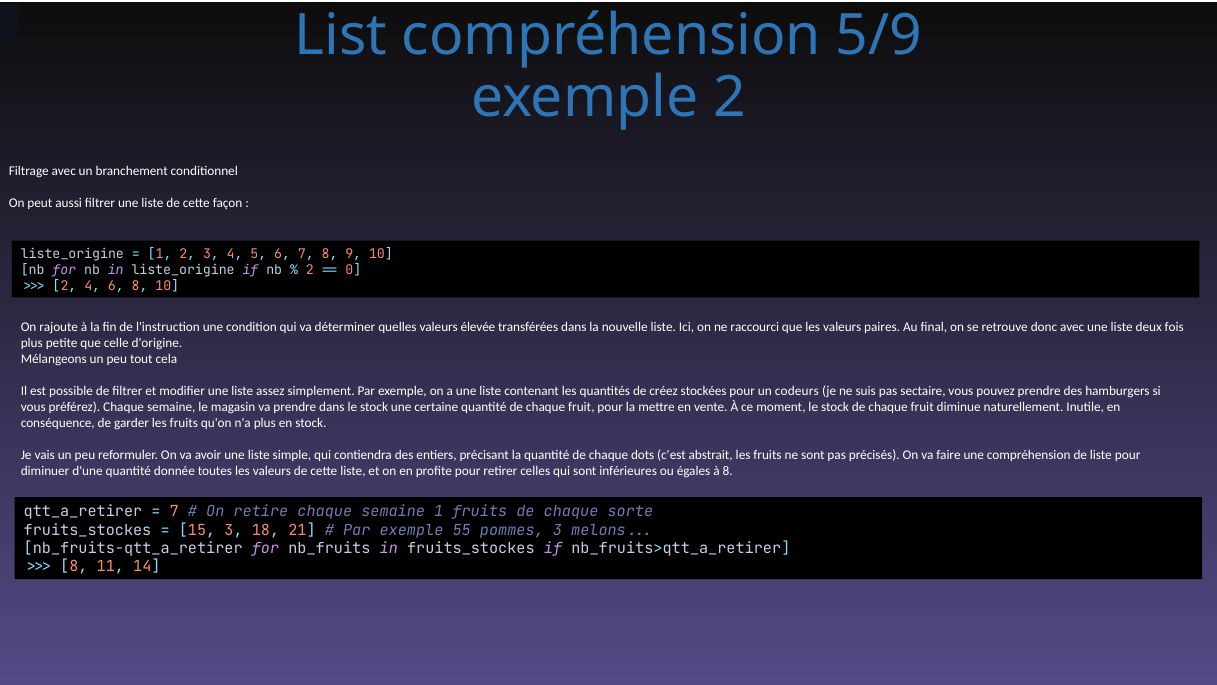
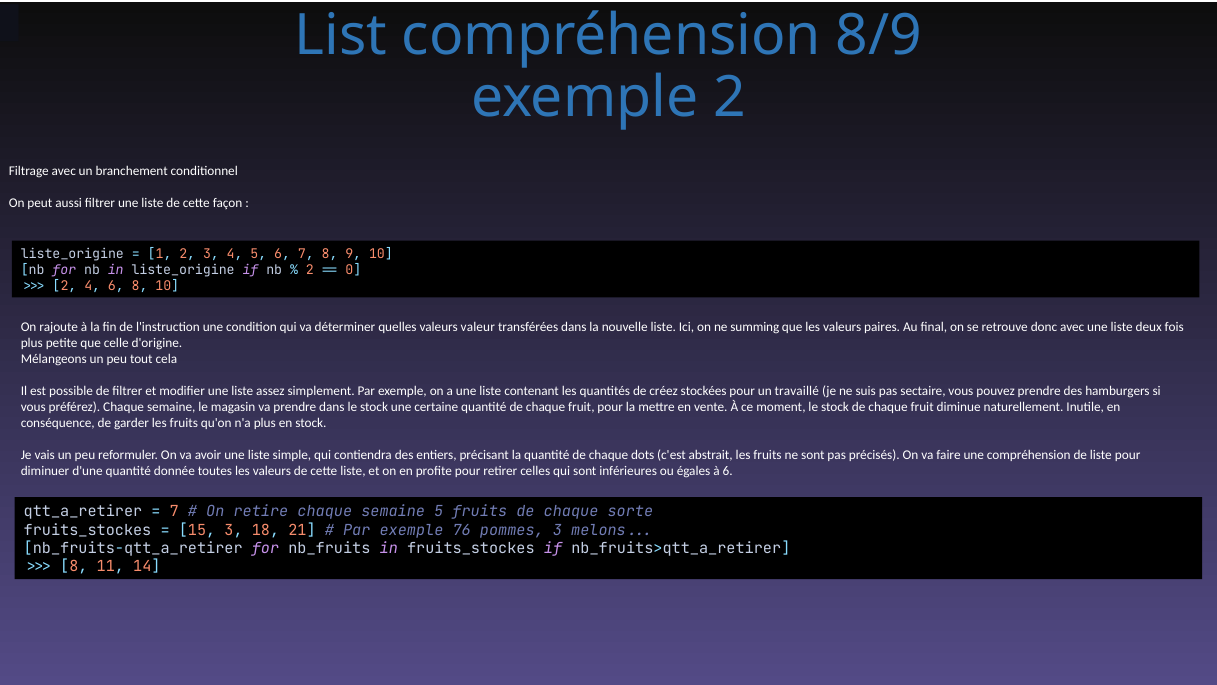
5/9: 5/9 -> 8/9
élevée: élevée -> valeur
raccourci: raccourci -> summing
codeurs: codeurs -> travaillé
à 8: 8 -> 6
semaine 1: 1 -> 5
55: 55 -> 76
